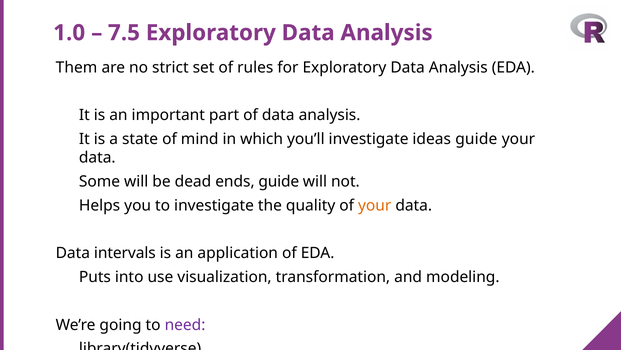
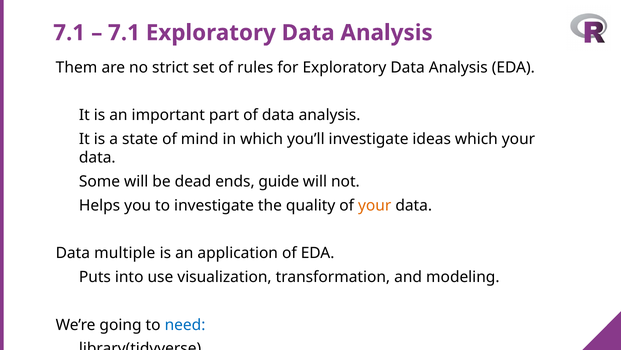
1.0 at (69, 33): 1.0 -> 7.1
7.5 at (124, 33): 7.5 -> 7.1
ideas guide: guide -> which
intervals: intervals -> multiple
need colour: purple -> blue
